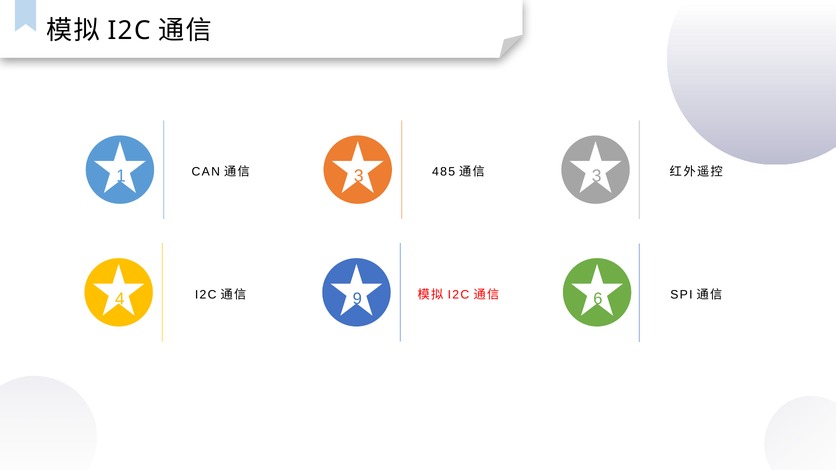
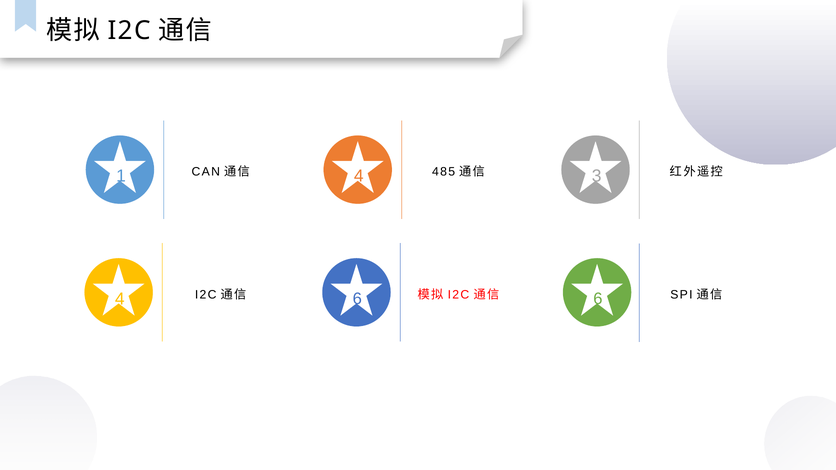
1 3: 3 -> 4
9 at (357, 299): 9 -> 6
